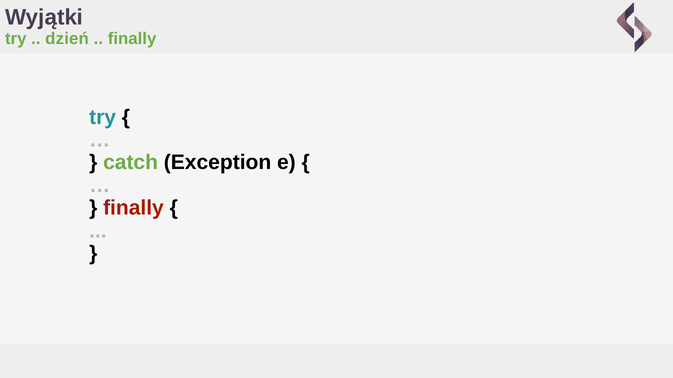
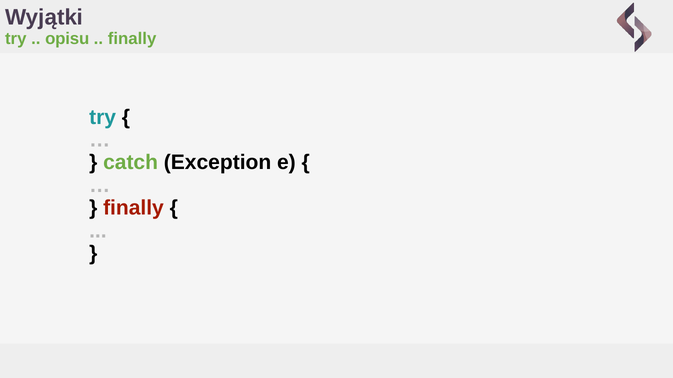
dzień: dzień -> opisu
